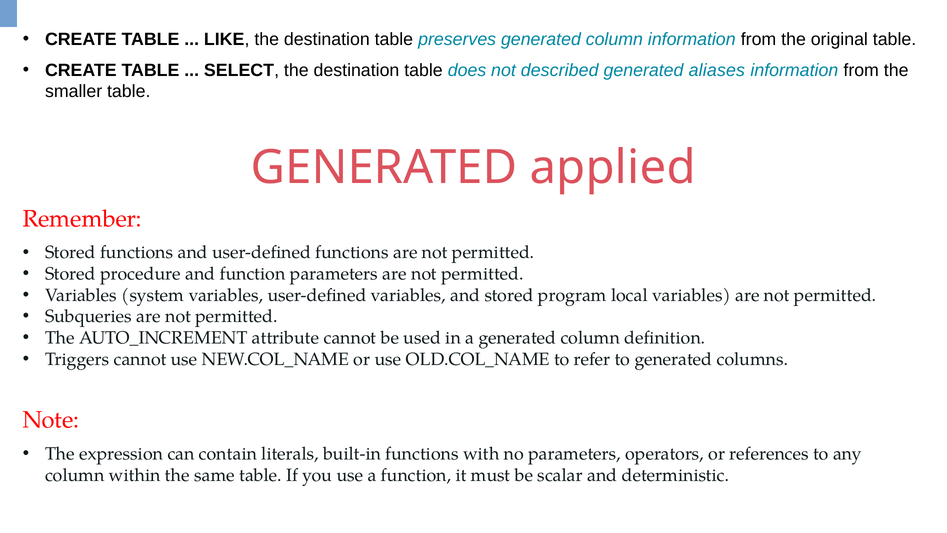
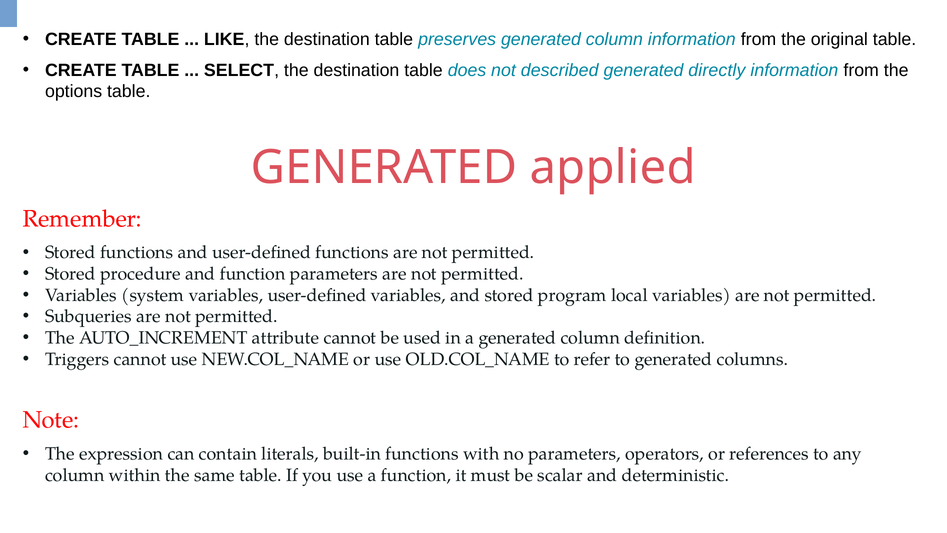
aliases: aliases -> directly
smaller: smaller -> options
